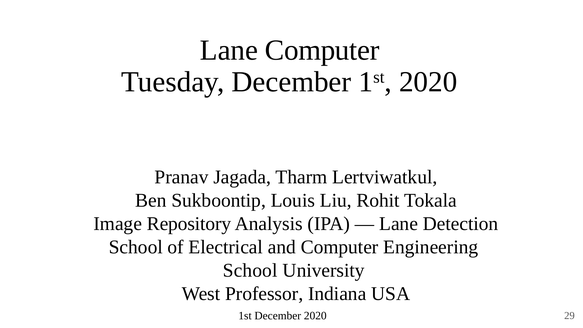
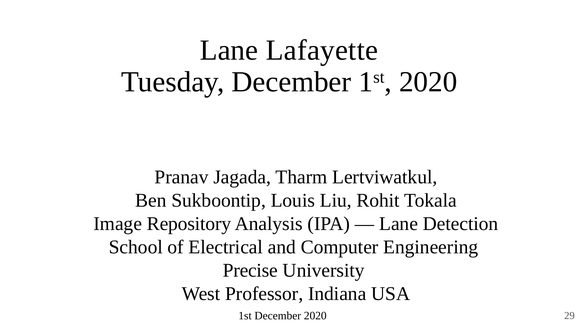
Lane Computer: Computer -> Lafayette
School at (250, 270): School -> Precise
